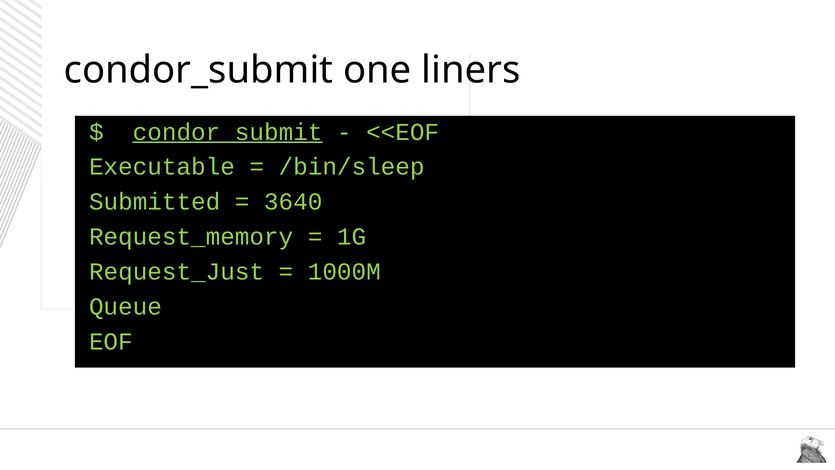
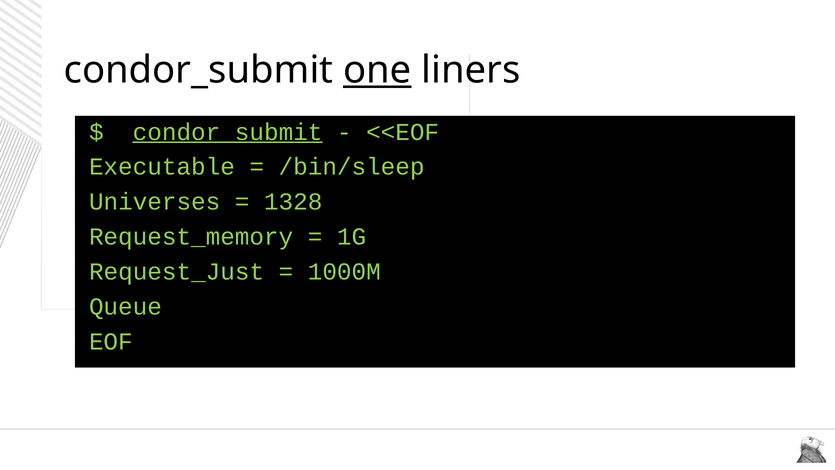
one underline: none -> present
Submitted: Submitted -> Universes
3640: 3640 -> 1328
